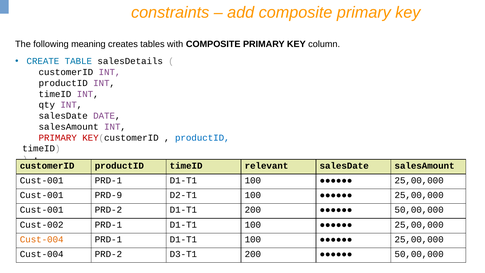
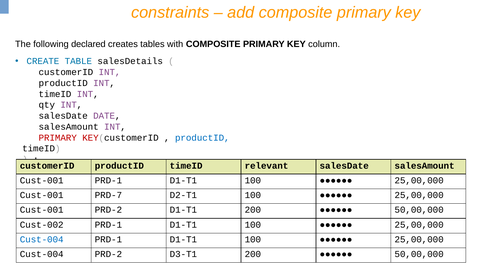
meaning: meaning -> declared
PRD-9: PRD-9 -> PRD-7
Cust-004 at (42, 239) colour: orange -> blue
